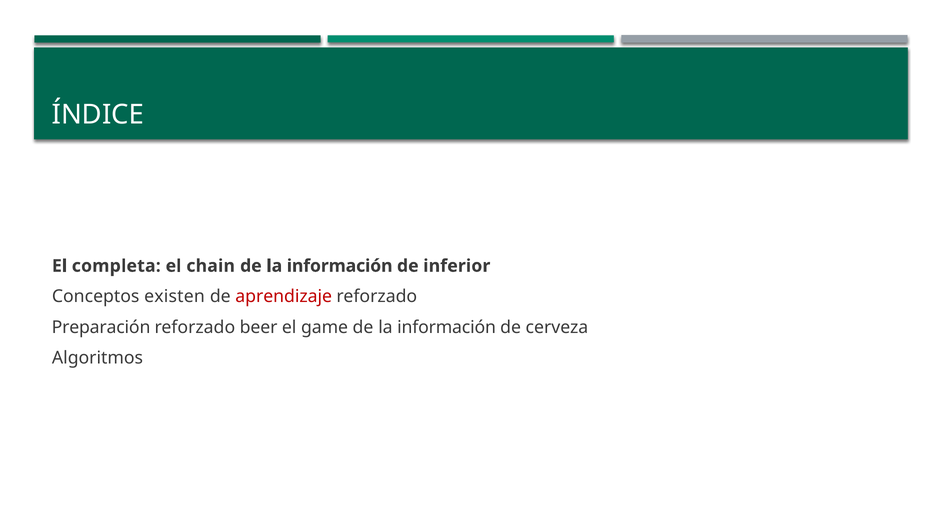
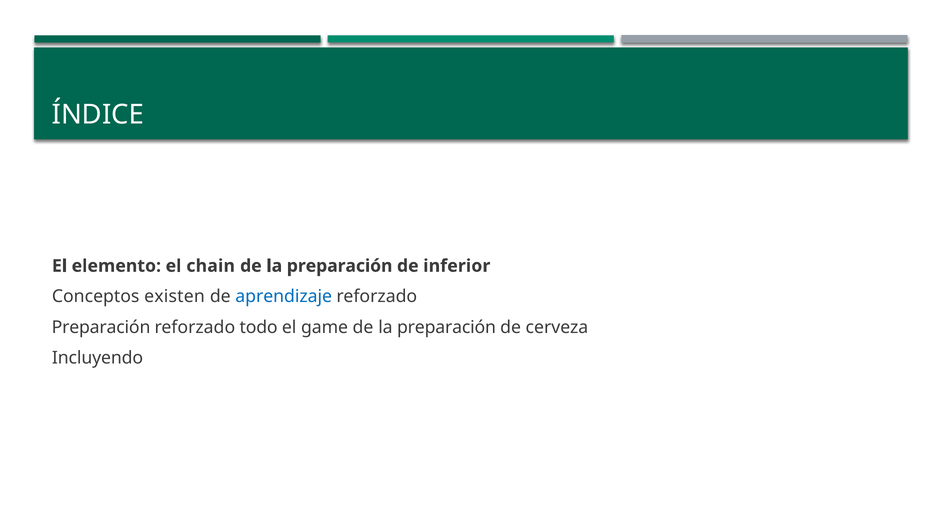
completa: completa -> elemento
información at (340, 266): información -> preparación
aprendizaje colour: red -> blue
beer: beer -> todo
información at (447, 327): información -> preparación
Algoritmos: Algoritmos -> Incluyendo
